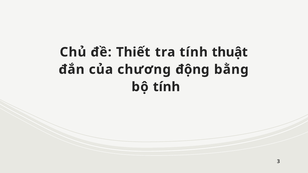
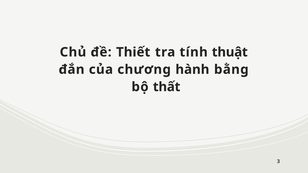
động: động -> hành
bộ tính: tính -> thất
